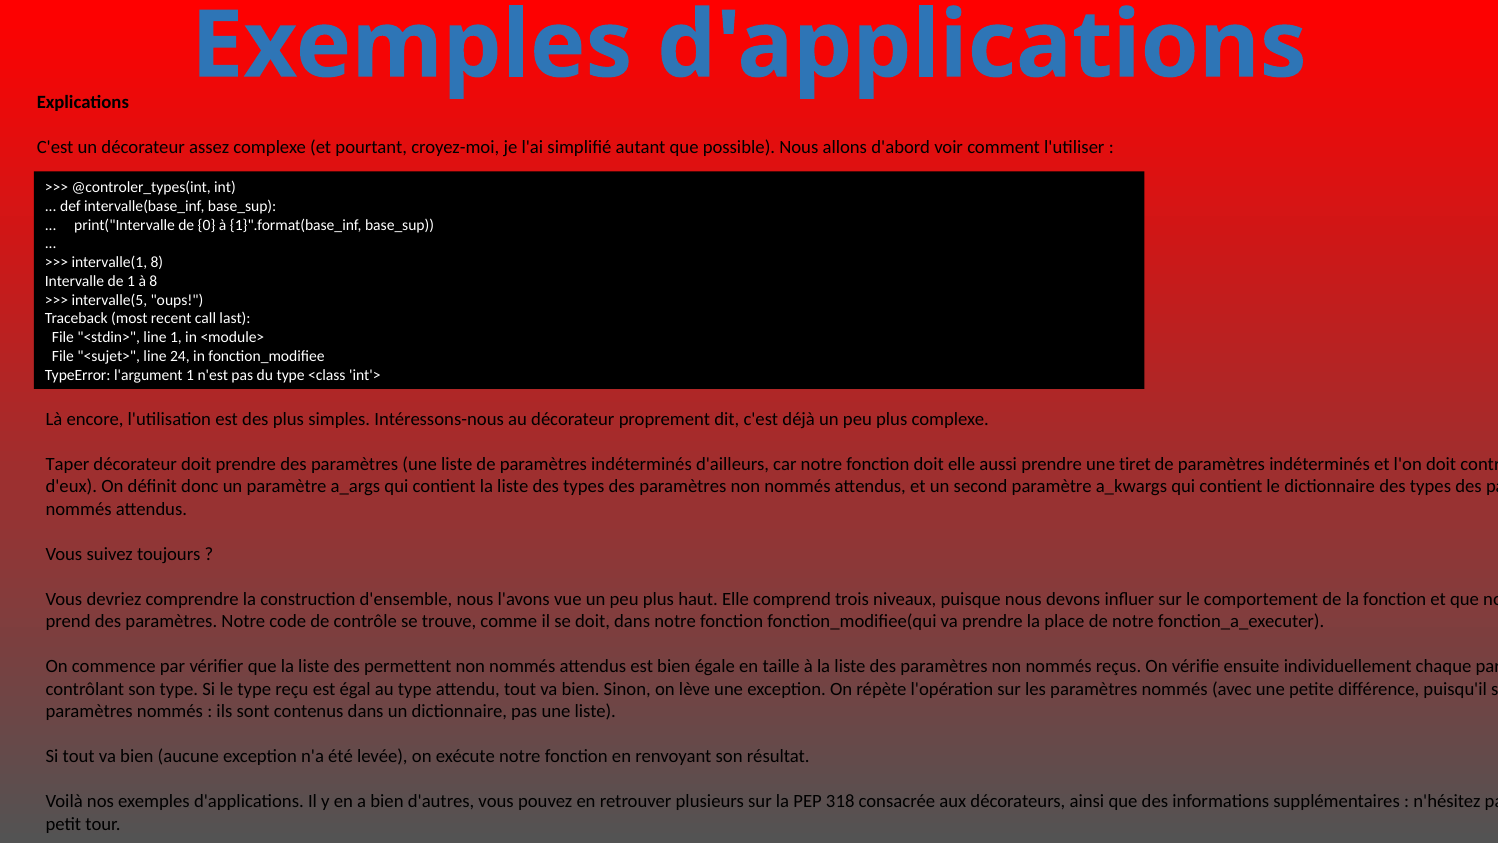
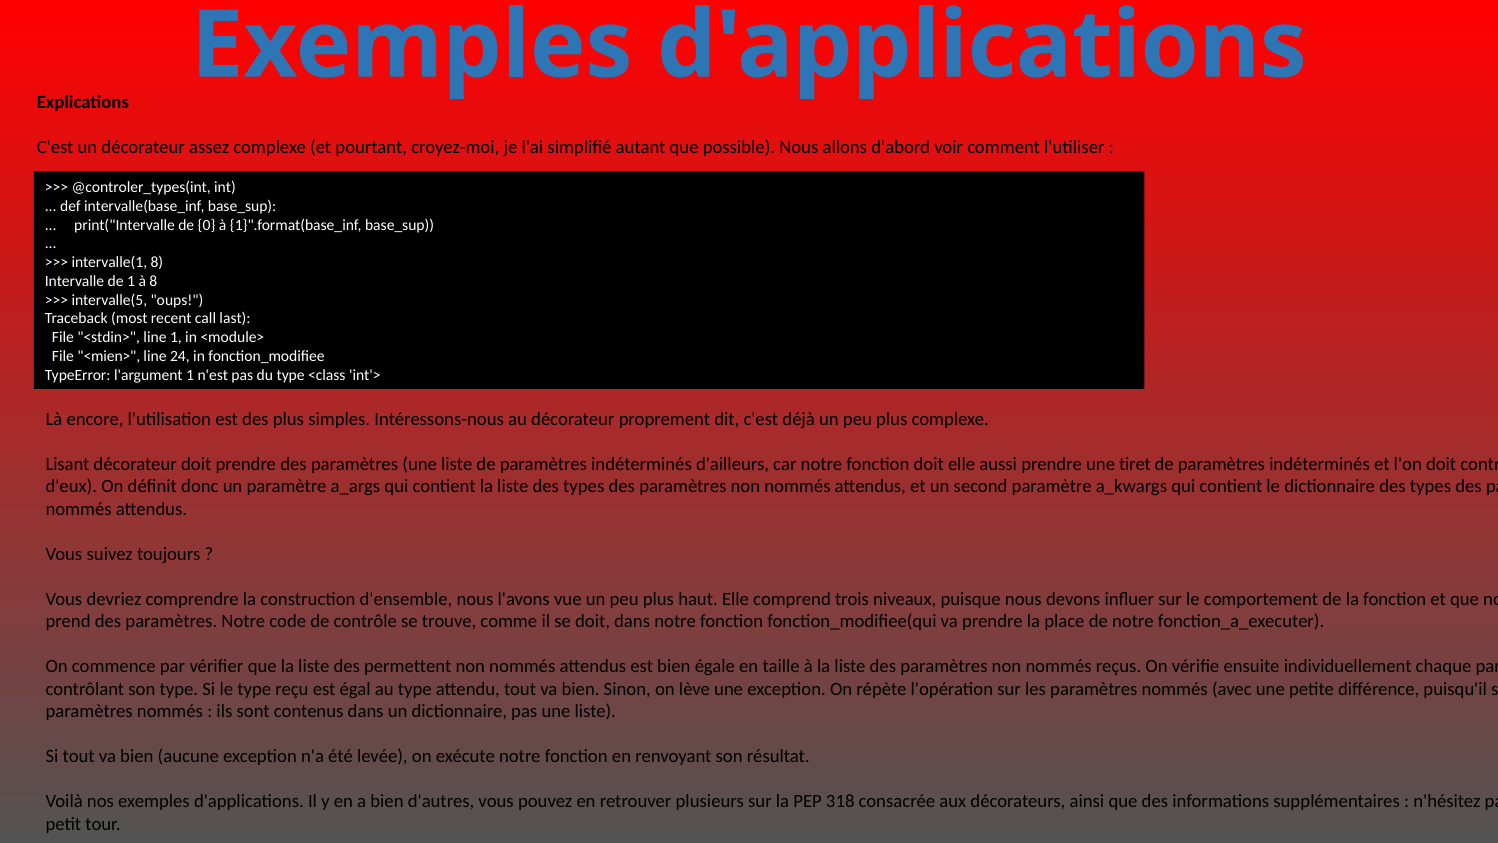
<sujet>: <sujet> -> <mien>
Taper: Taper -> Lisant
